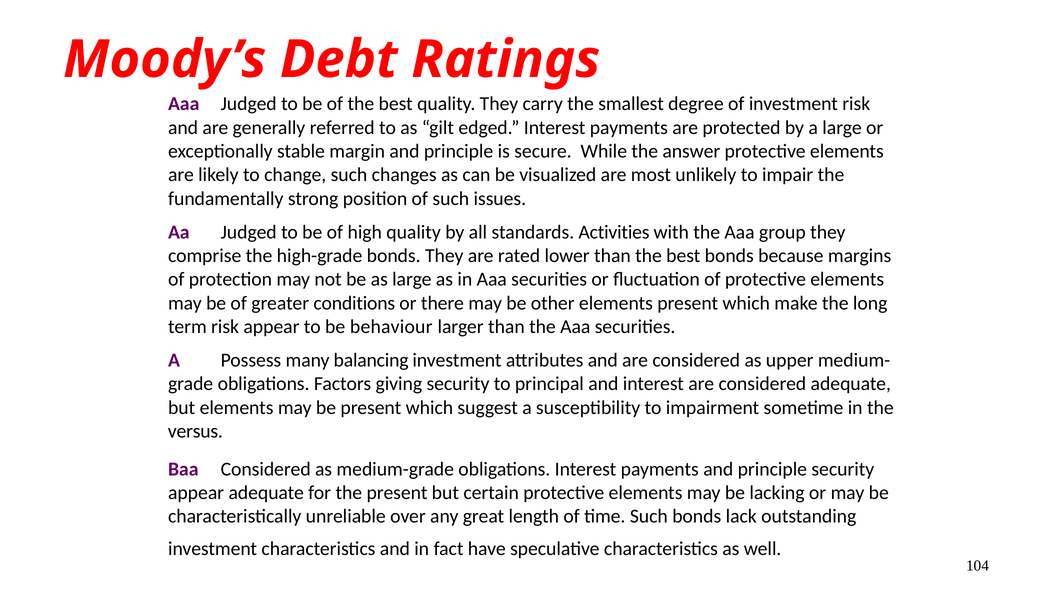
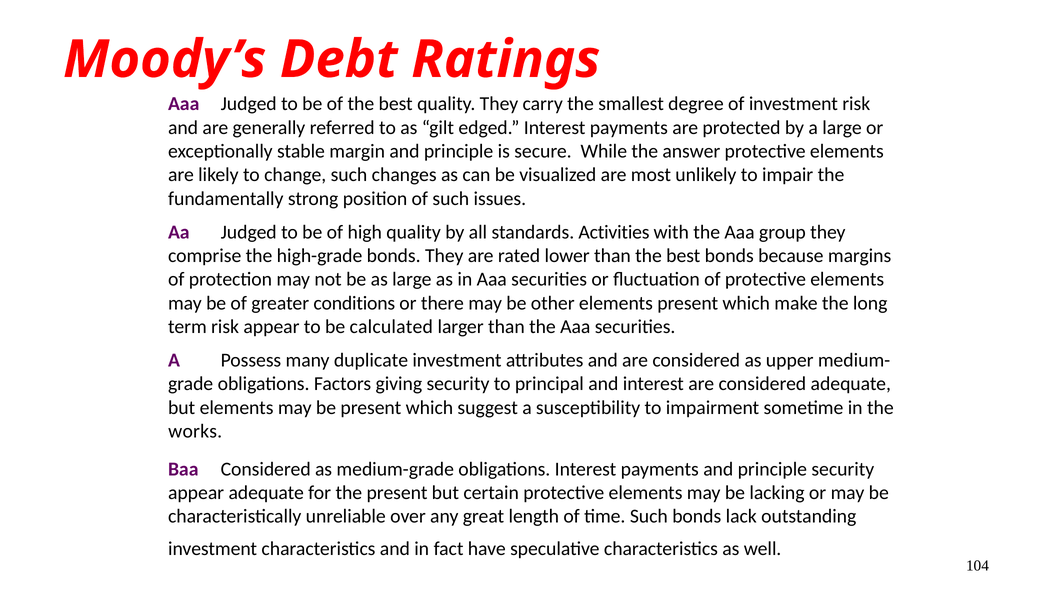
behaviour: behaviour -> calculated
balancing: balancing -> duplicate
versus: versus -> works
